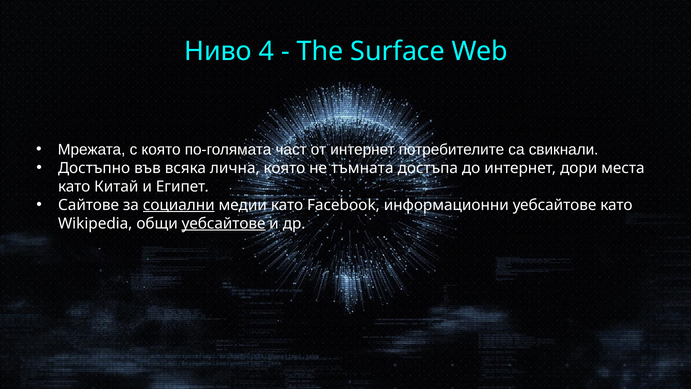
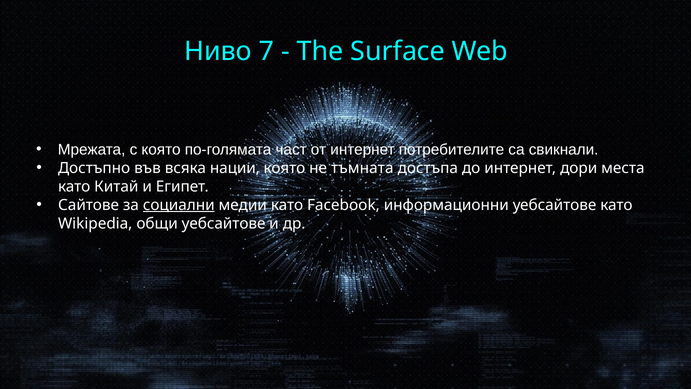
4: 4 -> 7
лична: лична -> нации
уебсайтове at (224, 223) underline: present -> none
